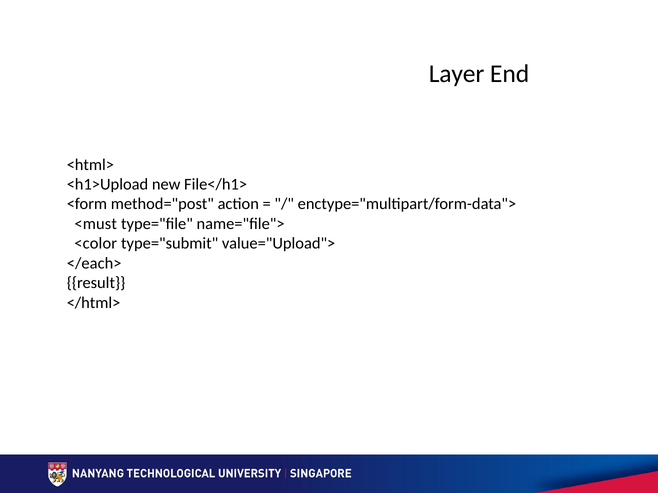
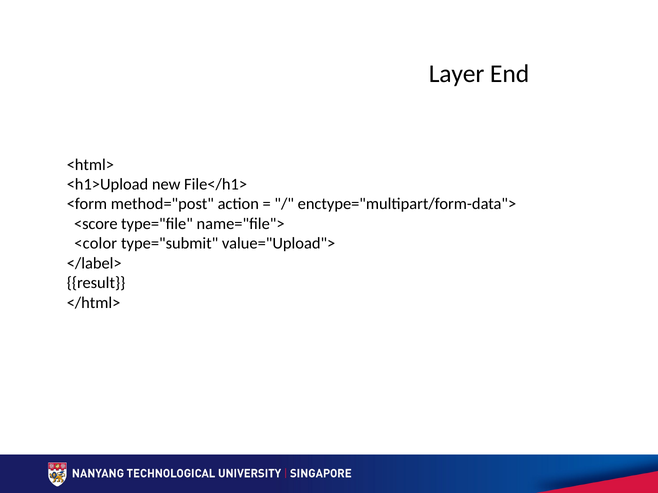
<must: <must -> <score
</each>: </each> -> </label>
